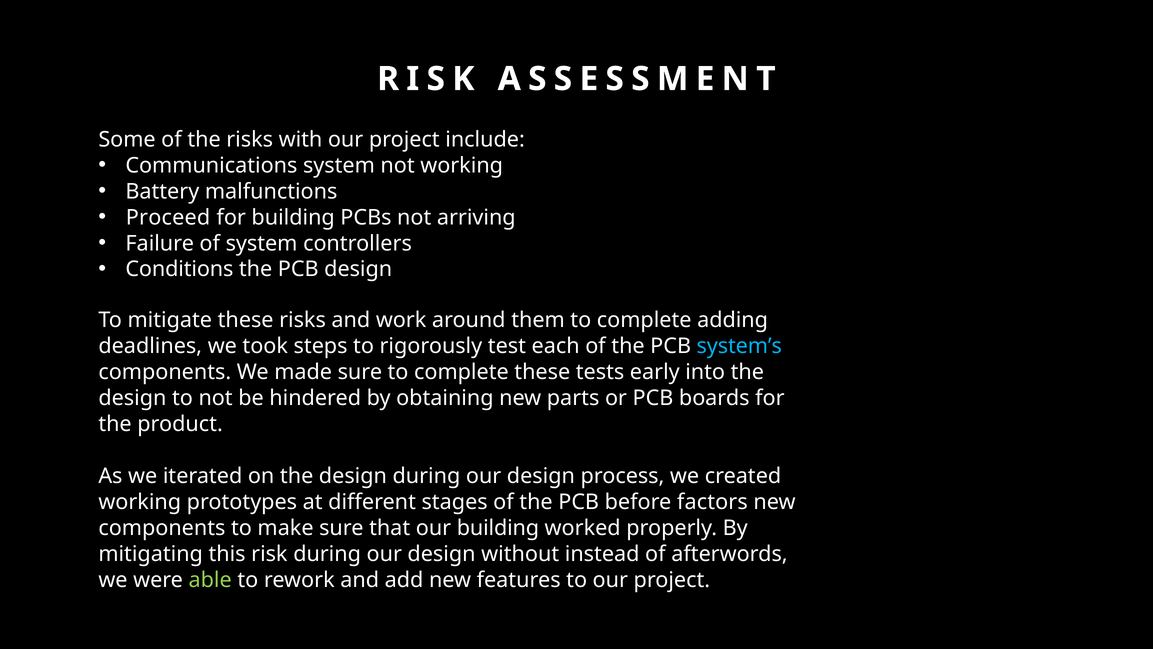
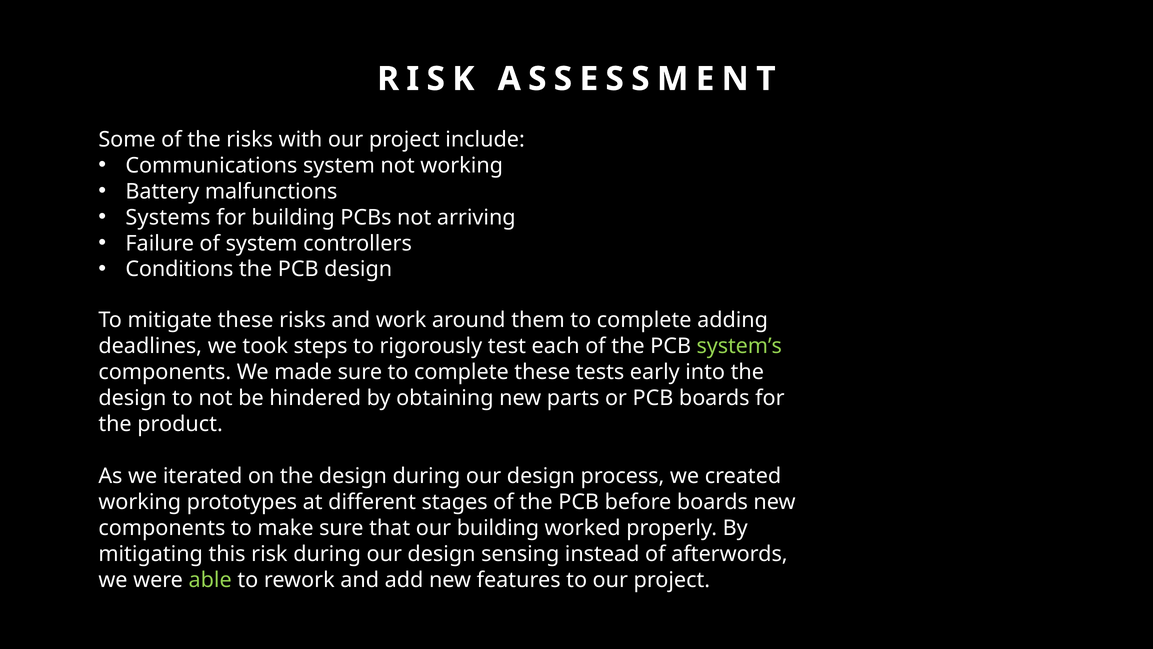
Proceed: Proceed -> Systems
system’s colour: light blue -> light green
before factors: factors -> boards
without: without -> sensing
